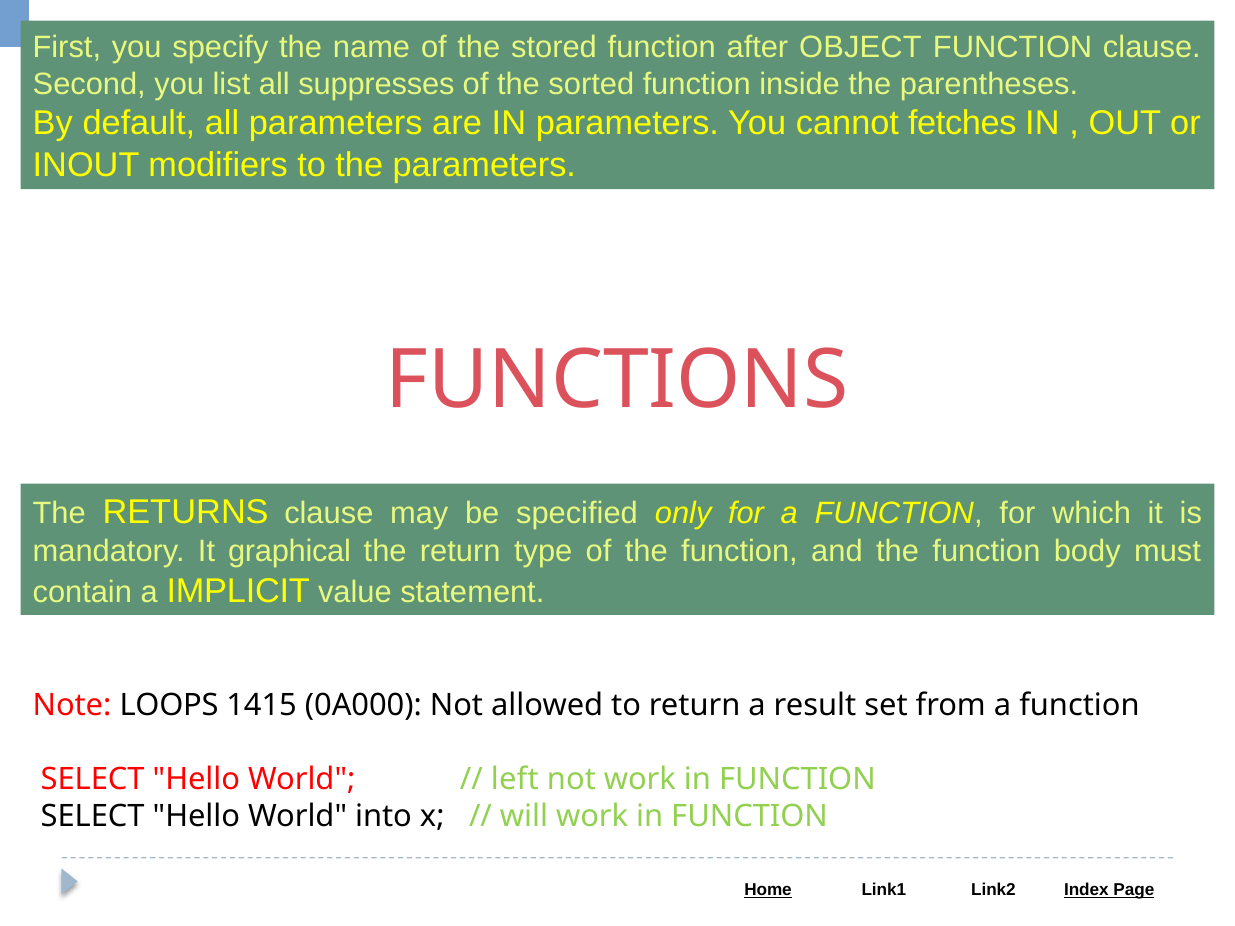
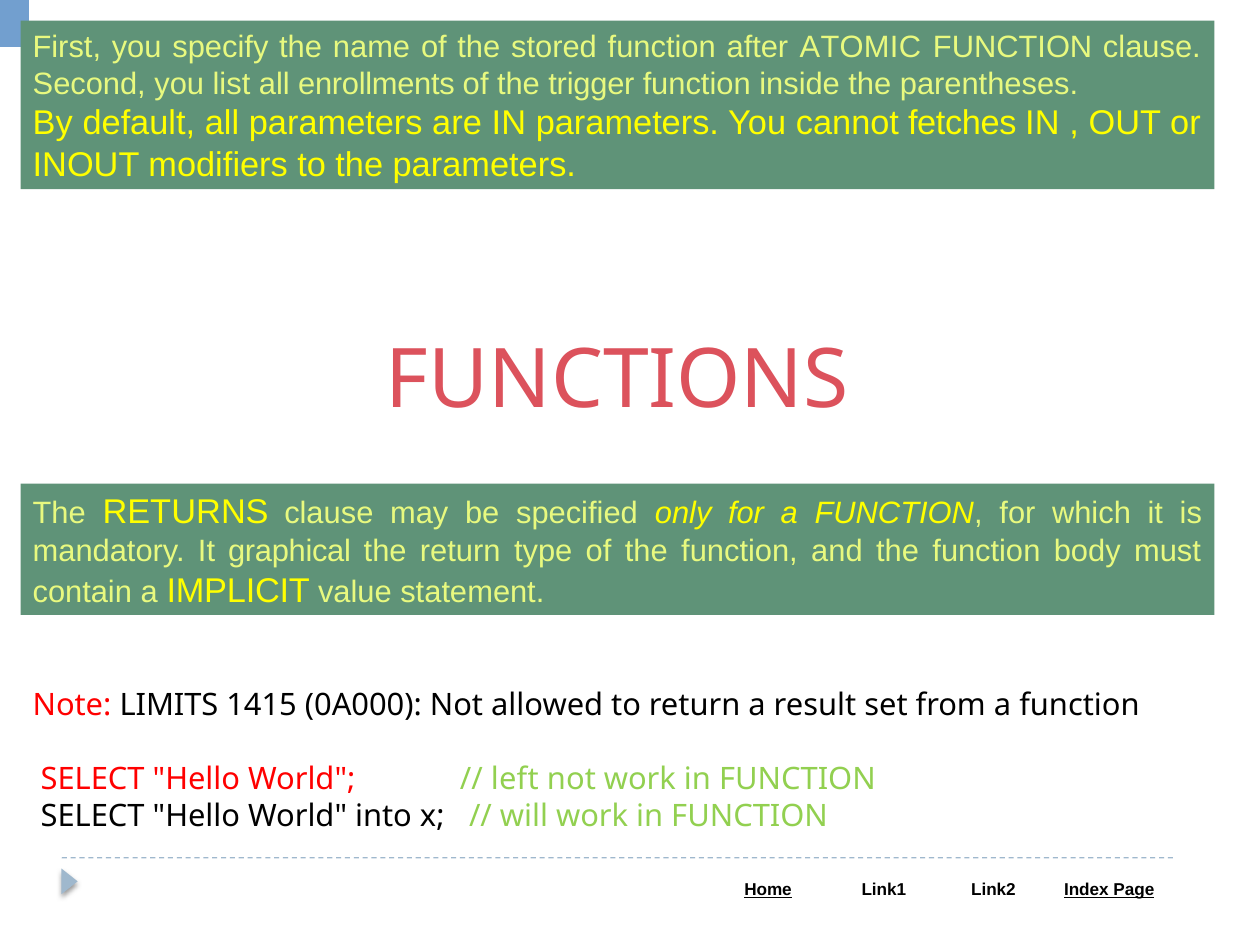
OBJECT: OBJECT -> ATOMIC
suppresses: suppresses -> enrollments
sorted: sorted -> trigger
LOOPS: LOOPS -> LIMITS
